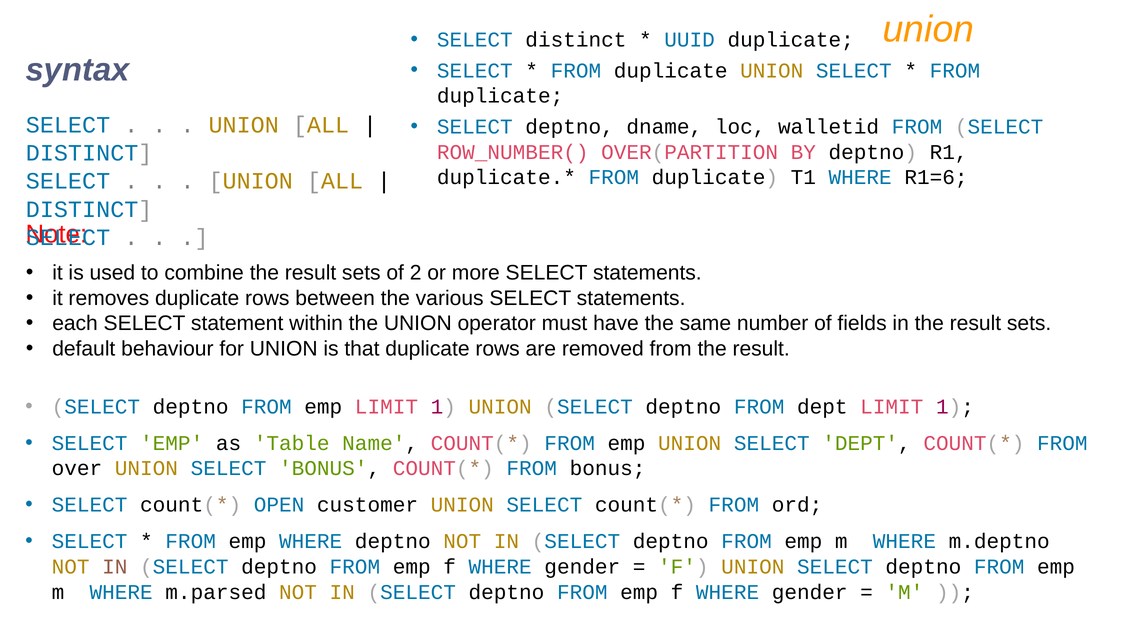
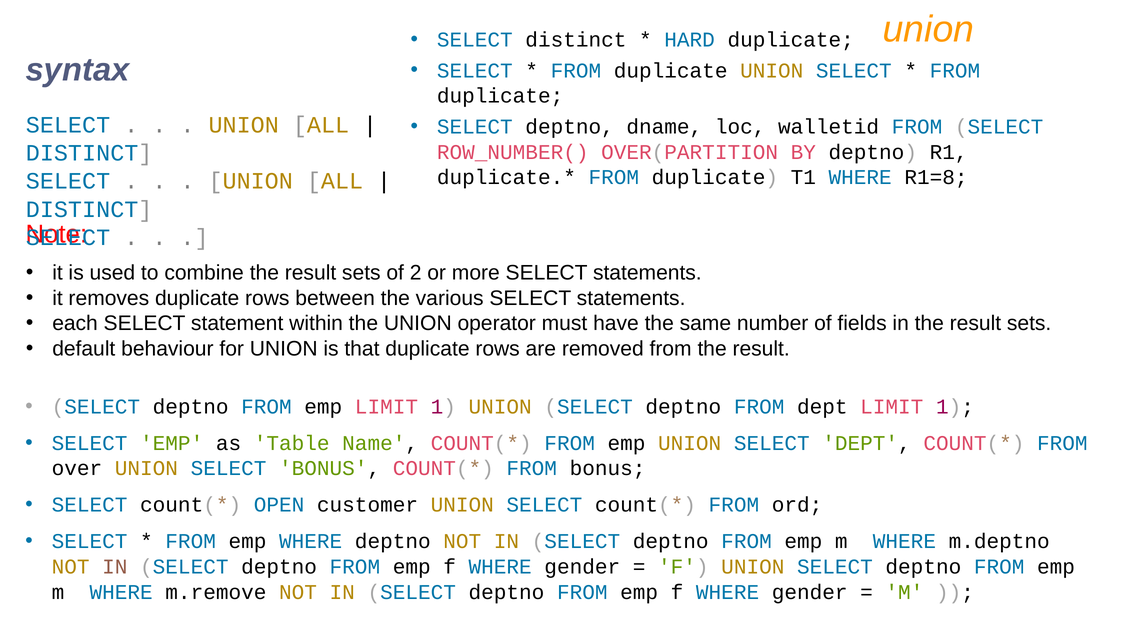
UUID: UUID -> HARD
R1=6: R1=6 -> R1=8
m.parsed: m.parsed -> m.remove
